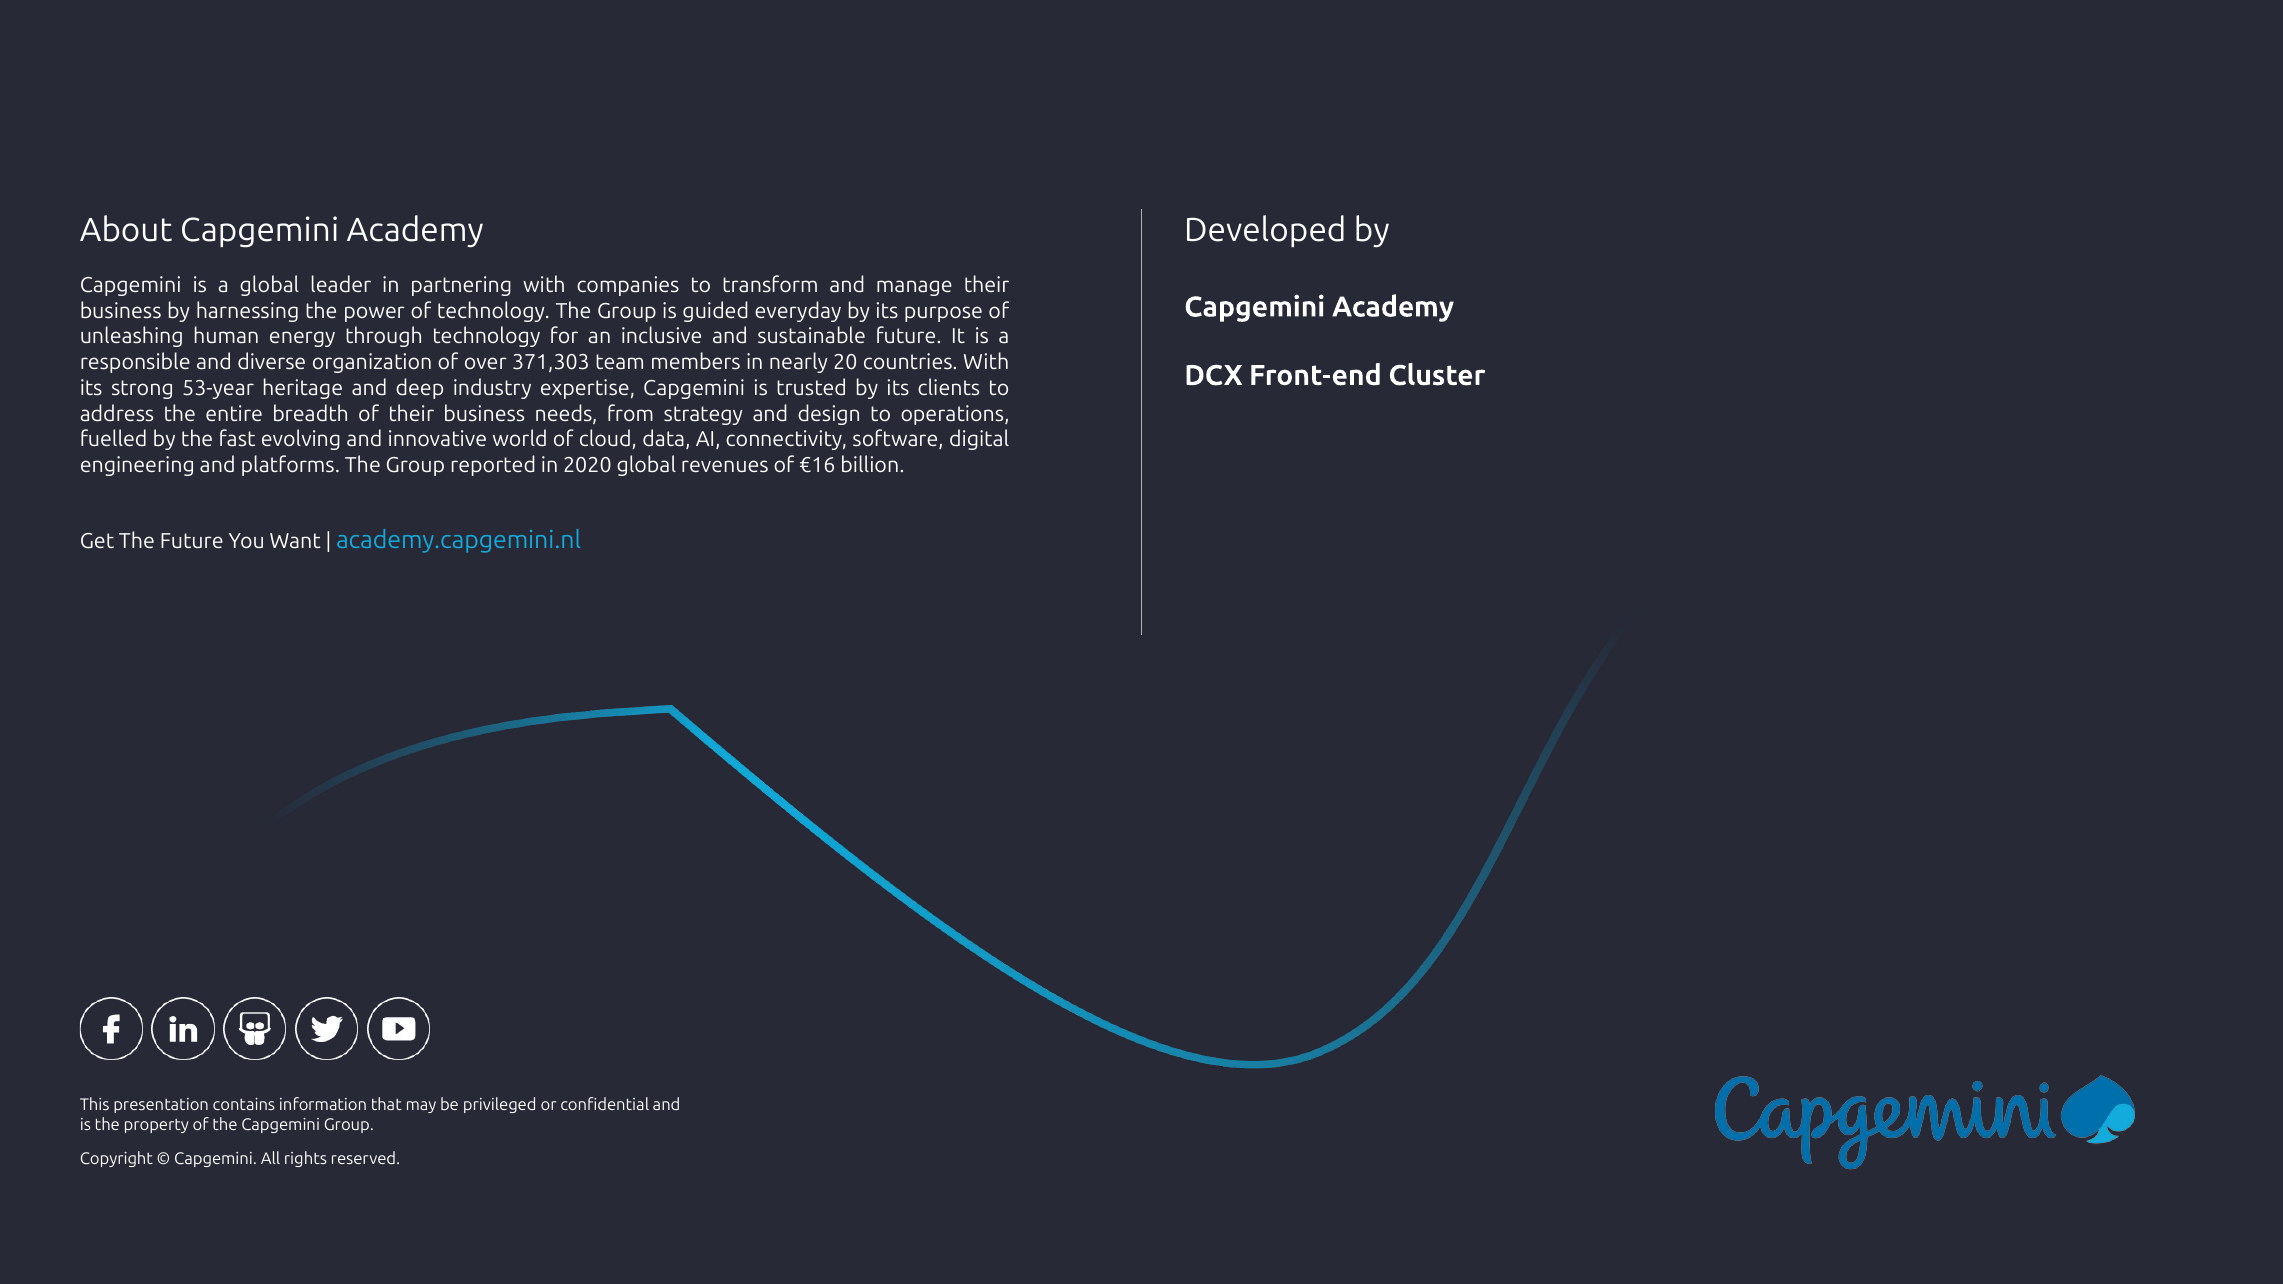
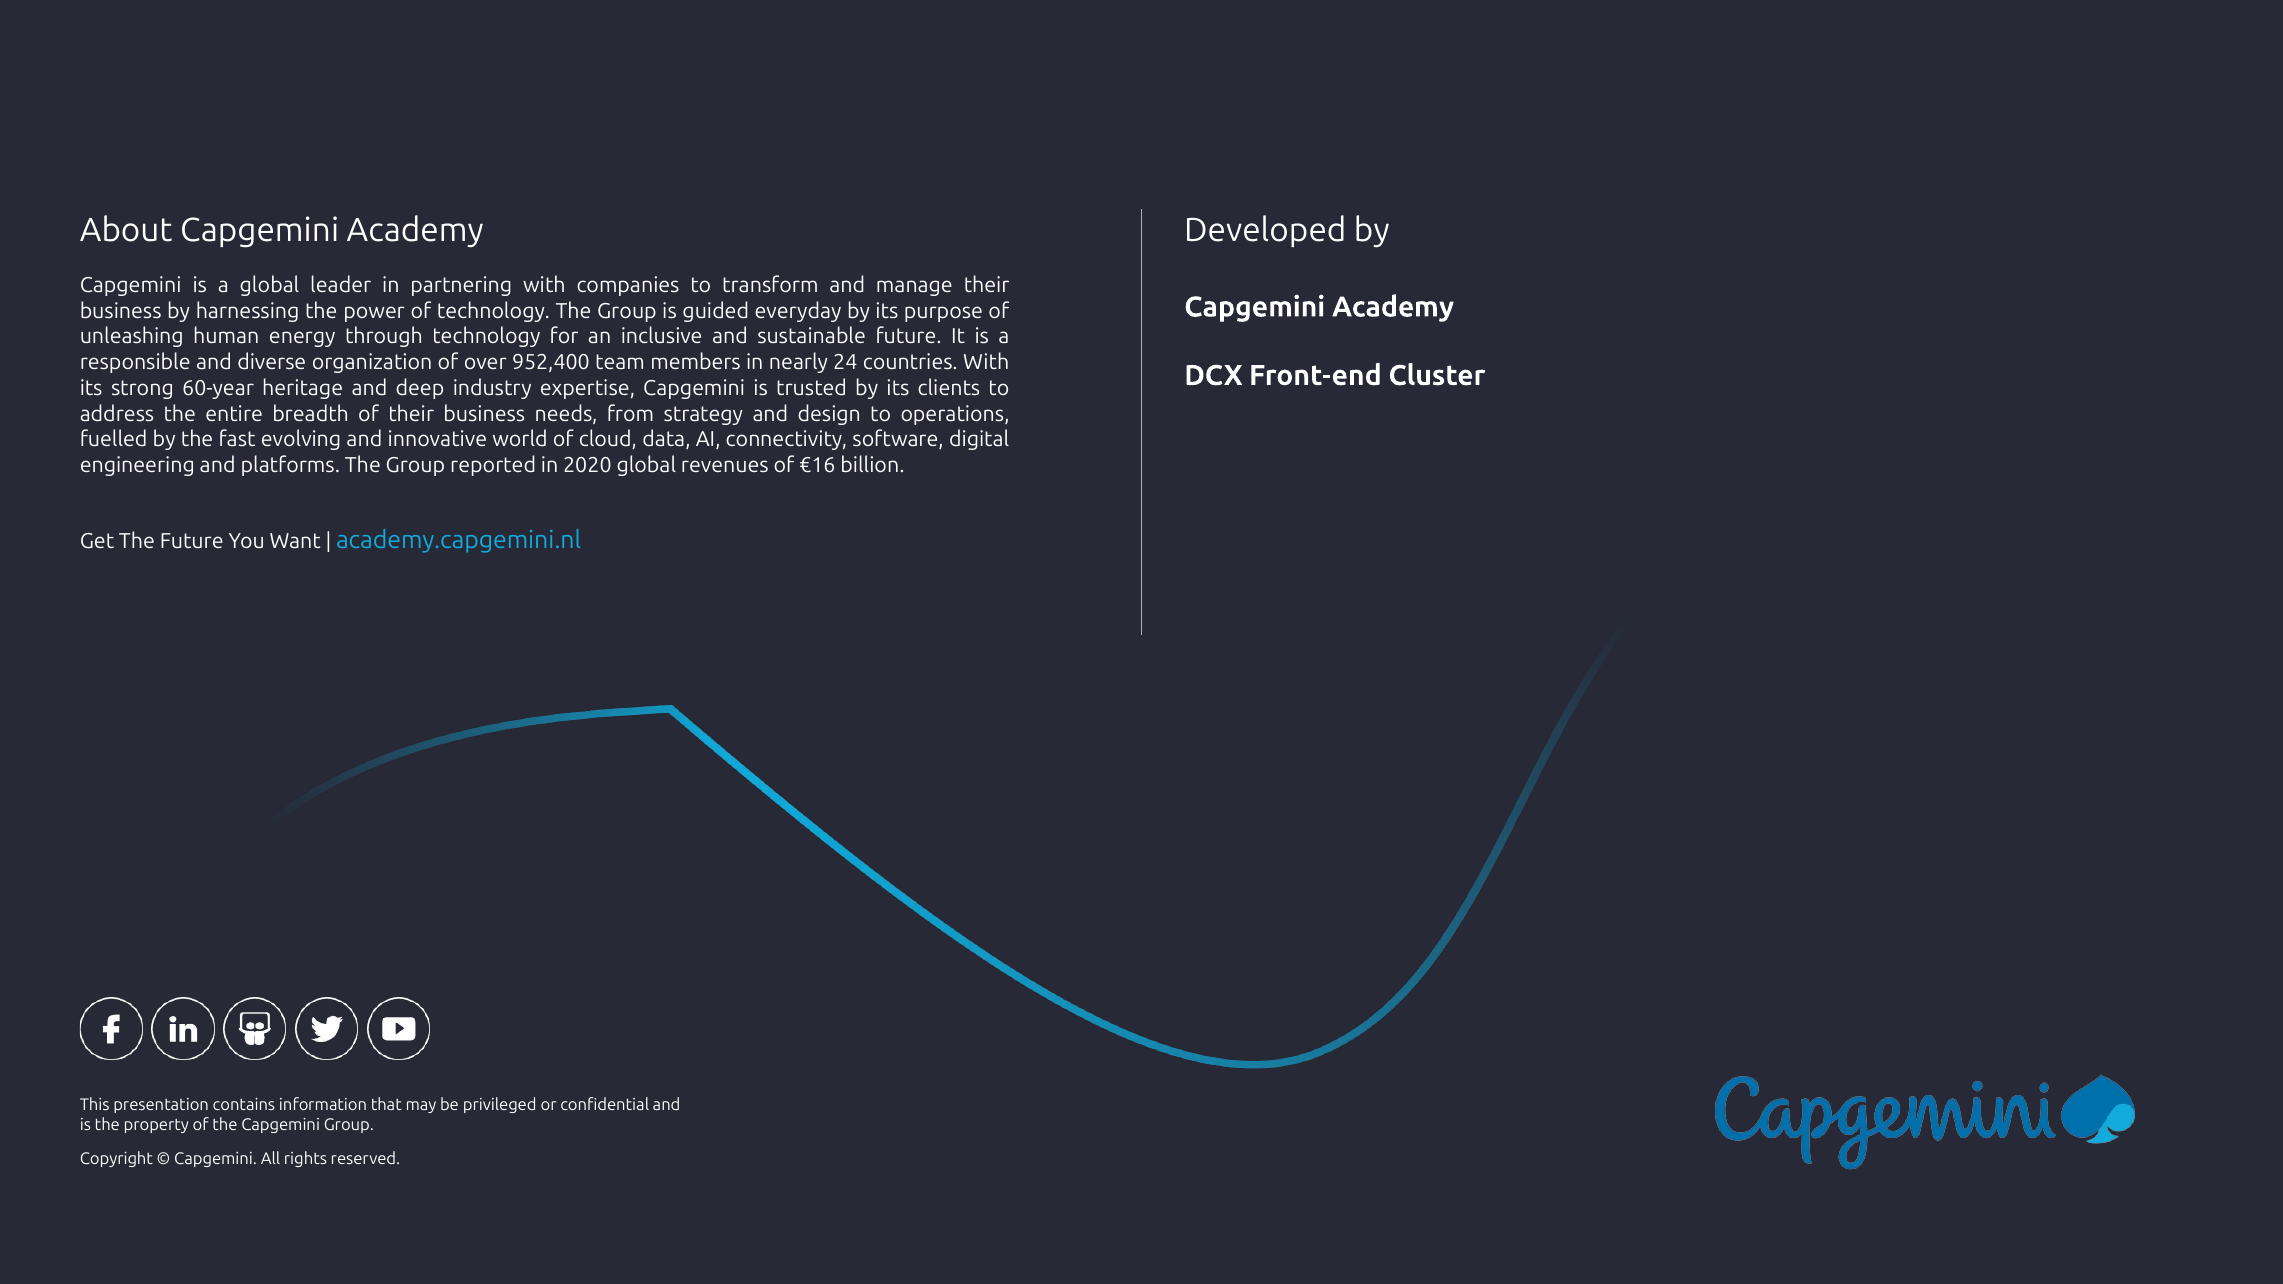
371,303: 371,303 -> 952,400
20: 20 -> 24
53-year: 53-year -> 60-year
